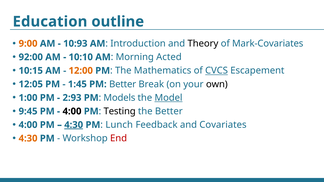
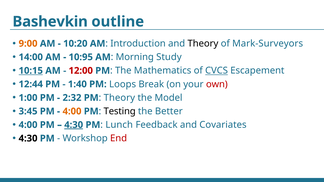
Education: Education -> Bashevkin
10:93: 10:93 -> 10:20
Mark-Covariates: Mark-Covariates -> Mark-Surveyors
92:00: 92:00 -> 14:00
10:10: 10:10 -> 10:95
Acted: Acted -> Study
10:15 underline: none -> present
12:00 colour: orange -> red
12:05: 12:05 -> 12:44
1:45: 1:45 -> 1:40
PM Better: Better -> Loops
own colour: black -> red
2:93: 2:93 -> 2:32
Models at (119, 98): Models -> Theory
Model underline: present -> none
9:45: 9:45 -> 3:45
4:00 at (72, 111) colour: black -> orange
4:30 at (28, 139) colour: orange -> black
